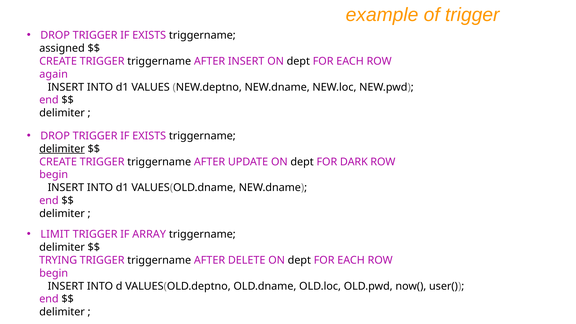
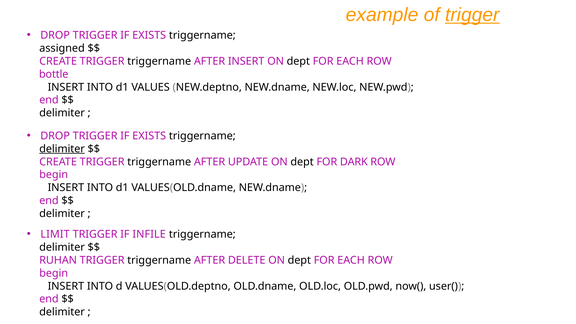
trigger at (472, 15) underline: none -> present
again: again -> bottle
ARRAY: ARRAY -> INFILE
TRYING: TRYING -> RUHAN
